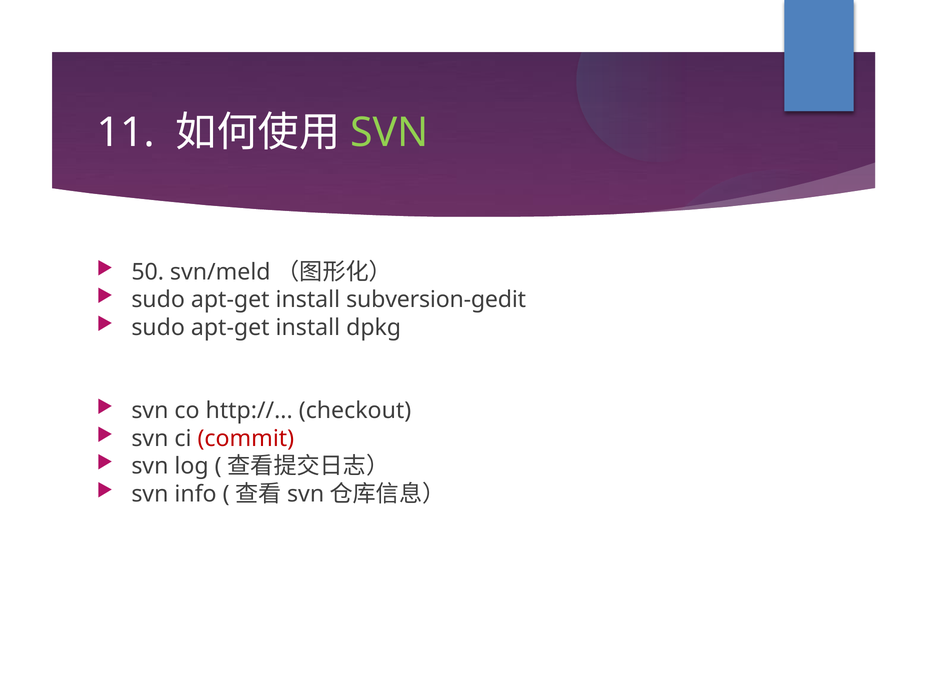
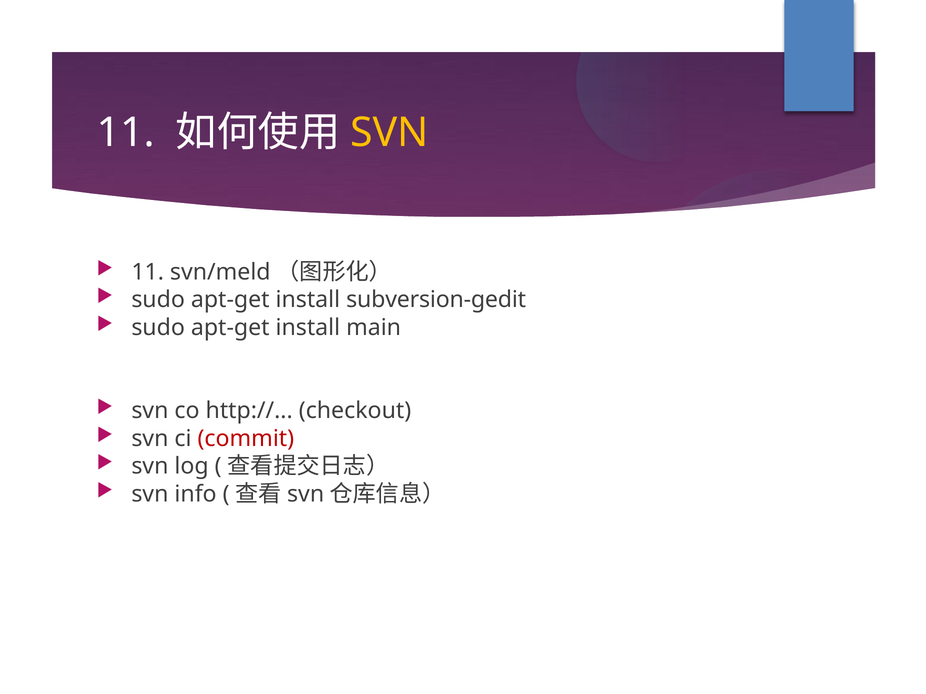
SVN at (389, 133) colour: light green -> yellow
50 at (148, 272): 50 -> 11
dpkg: dpkg -> main
